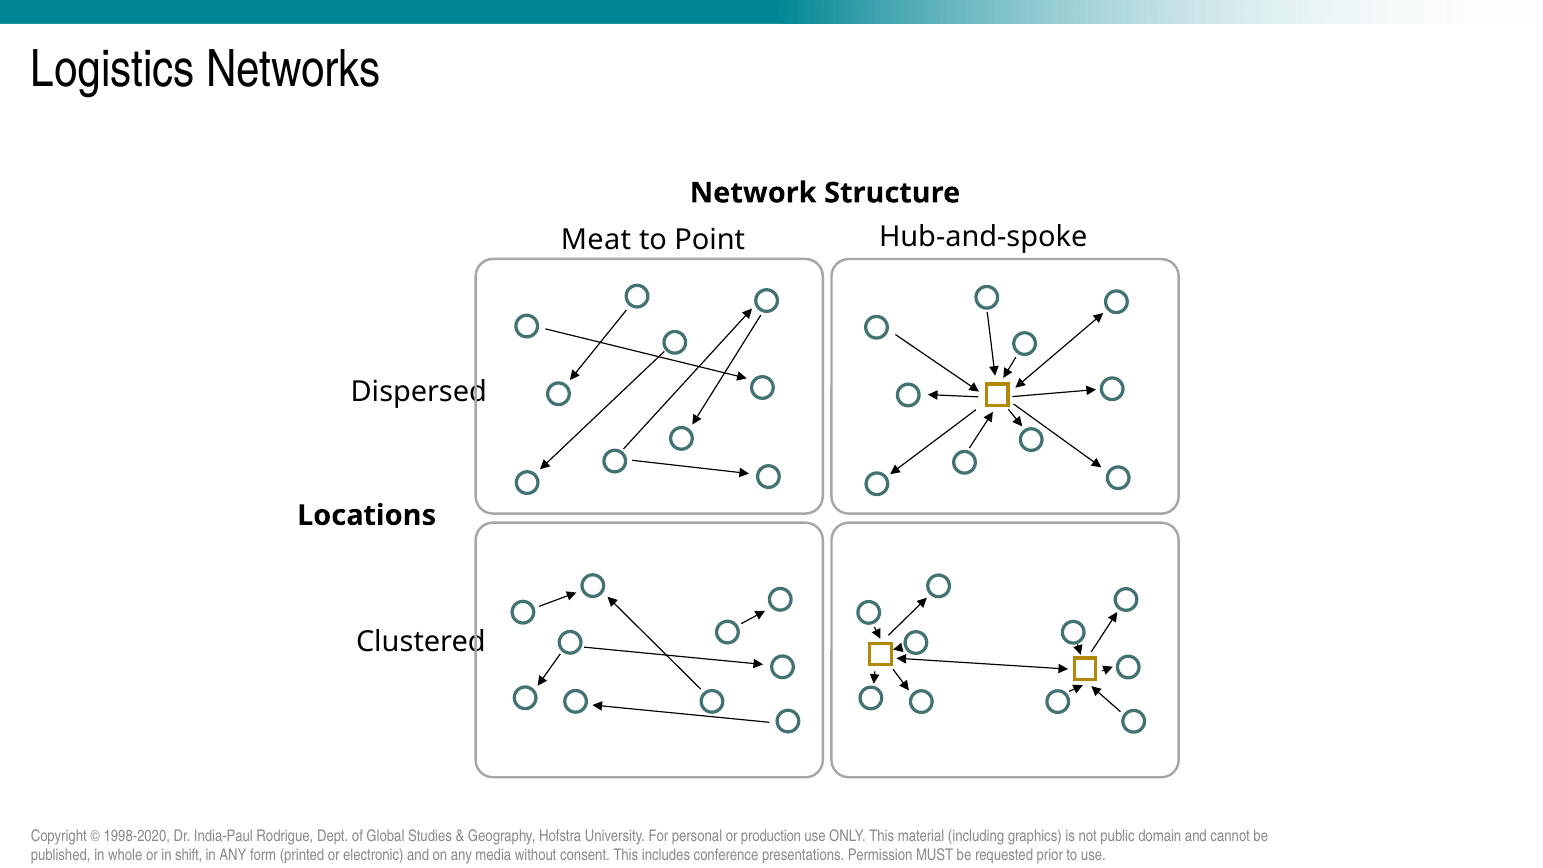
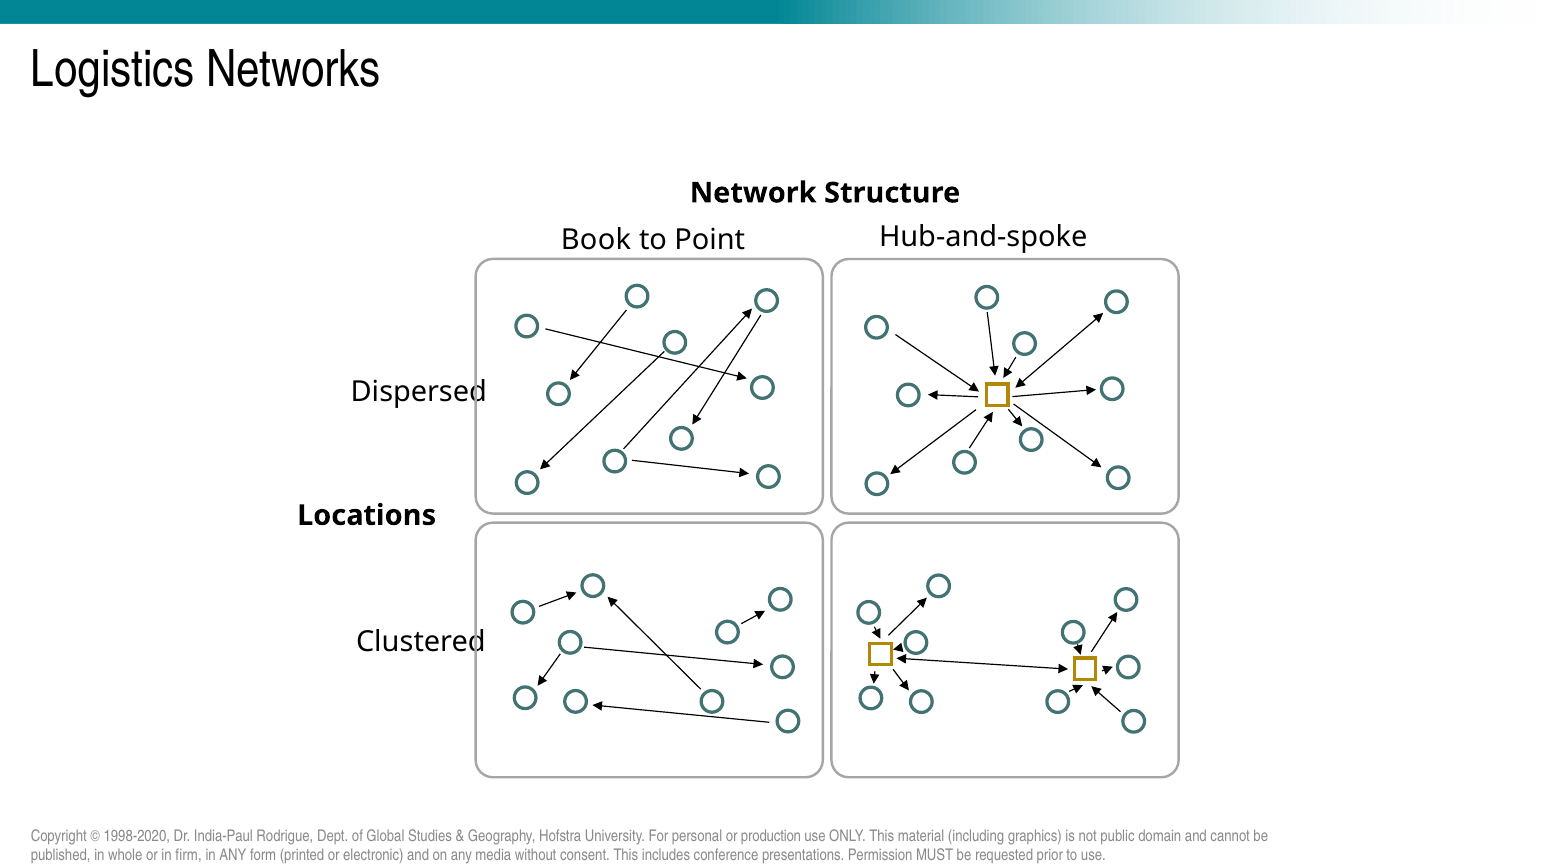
Meat: Meat -> Book
shift: shift -> firm
